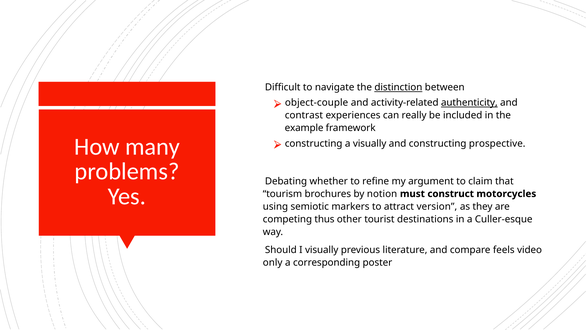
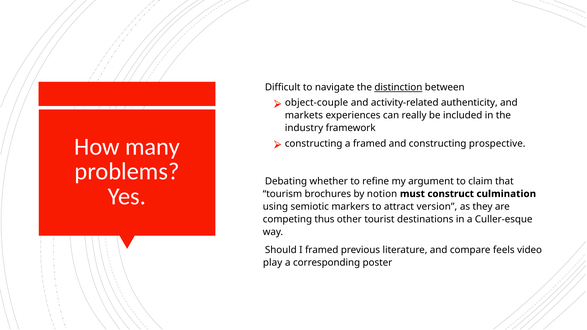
authenticity underline: present -> none
contrast: contrast -> markets
example: example -> industry
a visually: visually -> framed
motorcycles: motorcycles -> culmination
I visually: visually -> framed
only: only -> play
